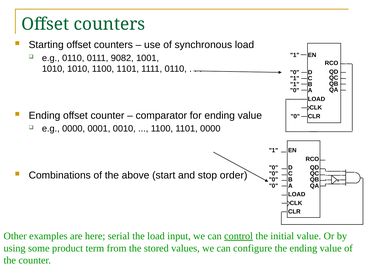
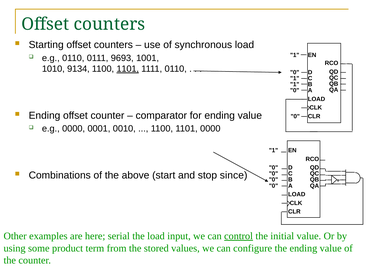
9082: 9082 -> 9693
1010 1010: 1010 -> 9134
1101 at (128, 69) underline: none -> present
order: order -> since
